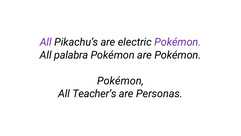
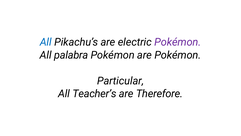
All at (46, 42) colour: purple -> blue
Pokémon at (120, 81): Pokémon -> Particular
Personas: Personas -> Therefore
